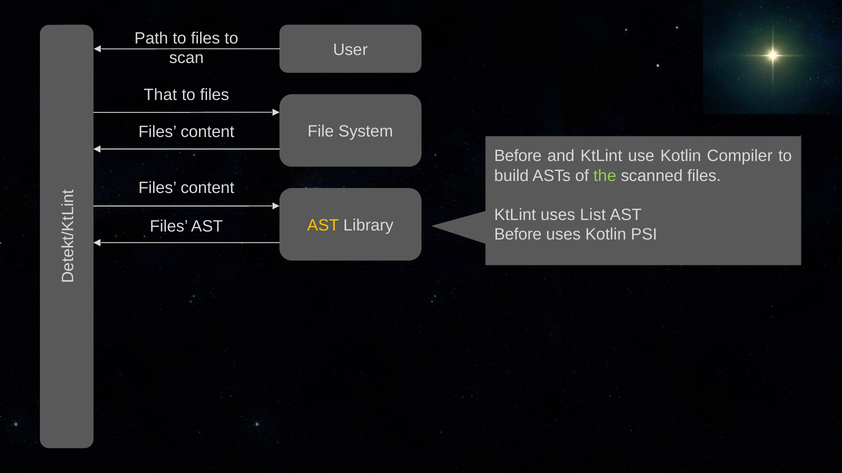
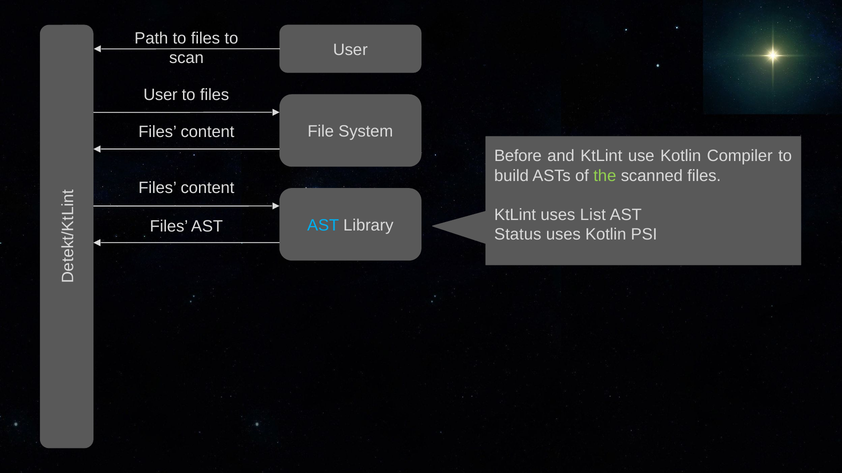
That at (160, 95): That -> User
AST at (323, 226) colour: yellow -> light blue
Before at (518, 235): Before -> Status
